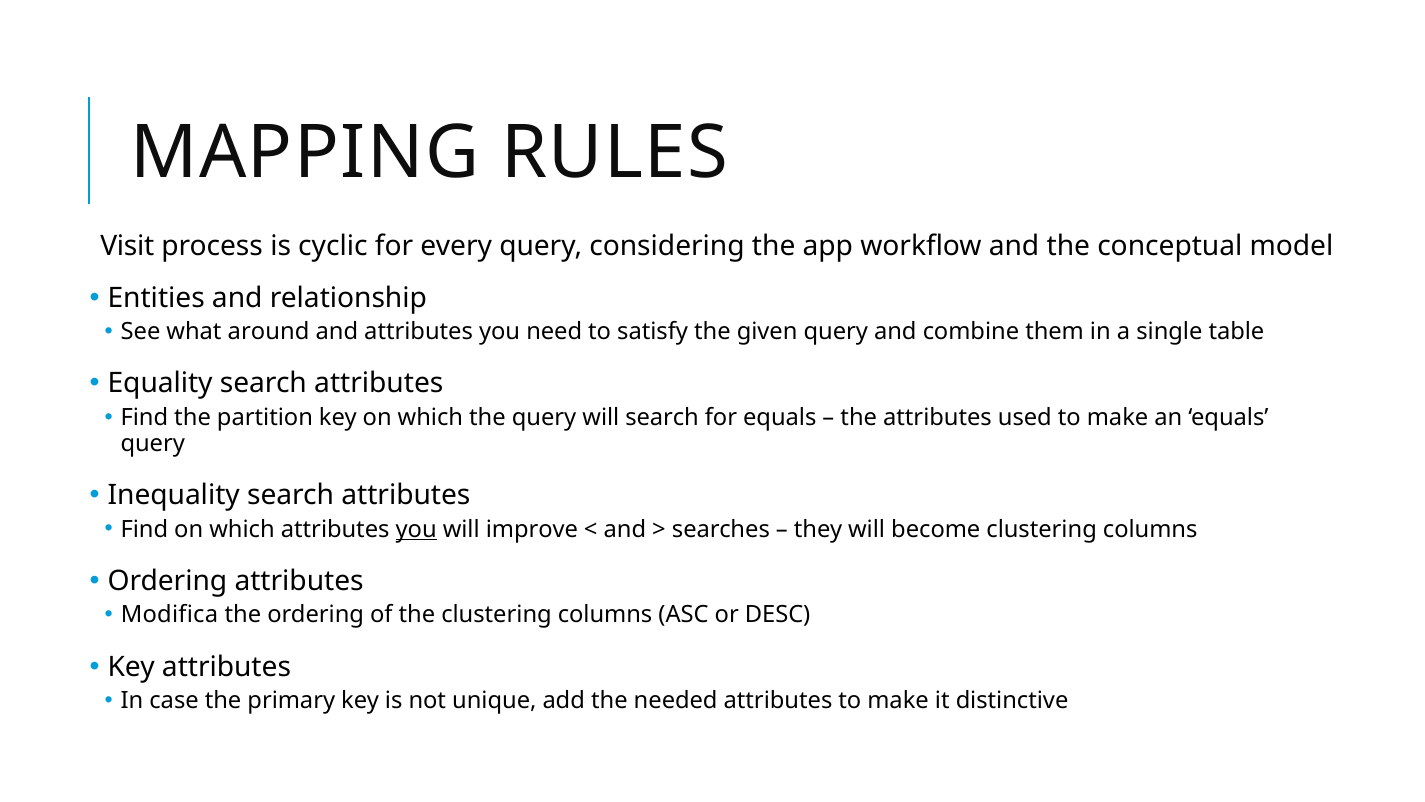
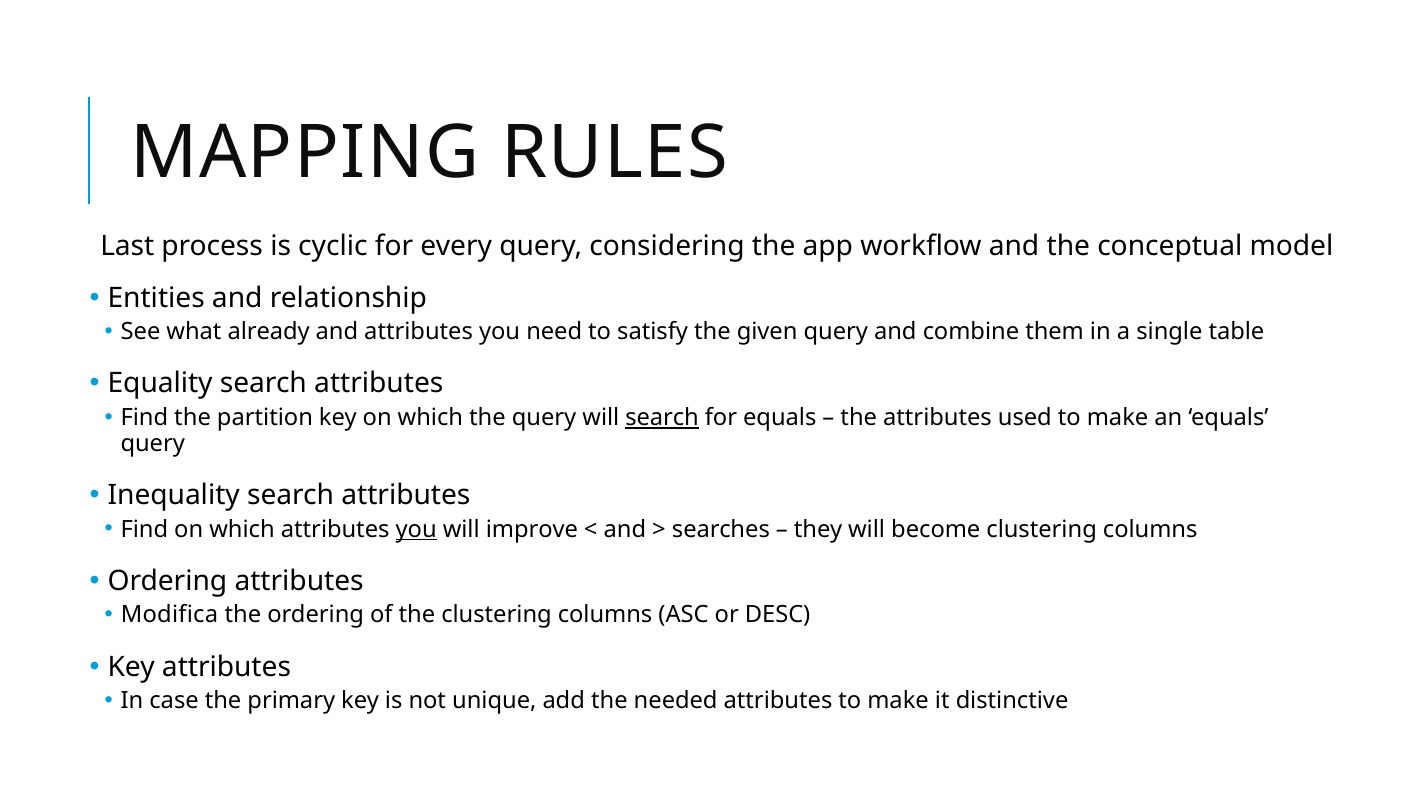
Visit: Visit -> Last
around: around -> already
search at (662, 417) underline: none -> present
